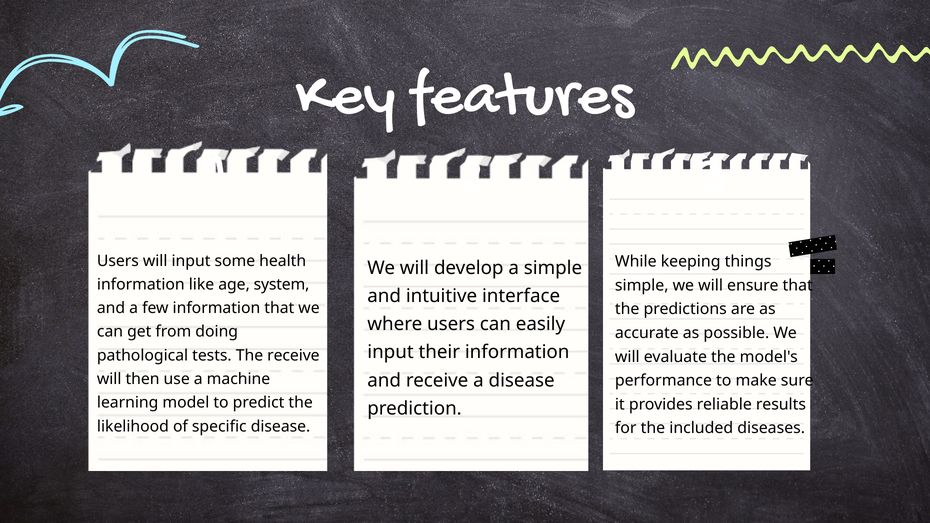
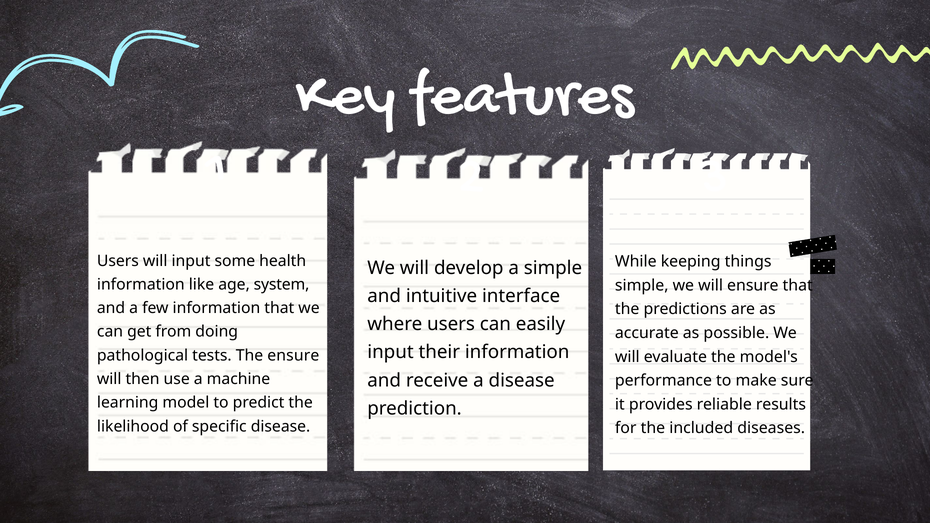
The receive: receive -> ensure
